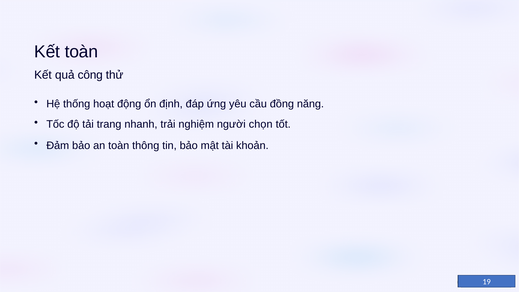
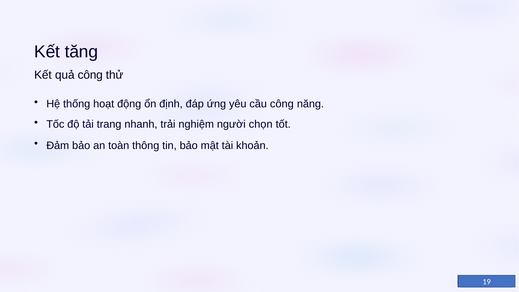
Kết toàn: toàn -> tăng
cầu đồng: đồng -> công
